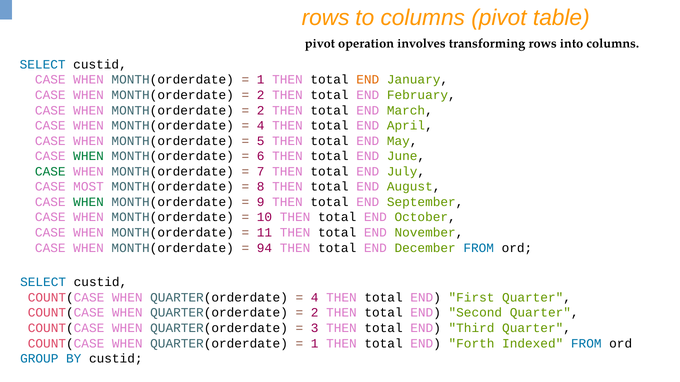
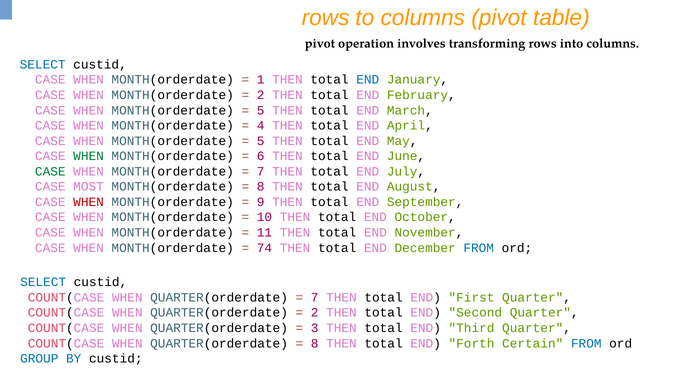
END at (368, 80) colour: orange -> blue
2 at (261, 110): 2 -> 5
WHEN at (89, 202) colour: green -> red
94: 94 -> 74
4 at (315, 298): 4 -> 7
1 at (315, 344): 1 -> 8
Indexed: Indexed -> Certain
